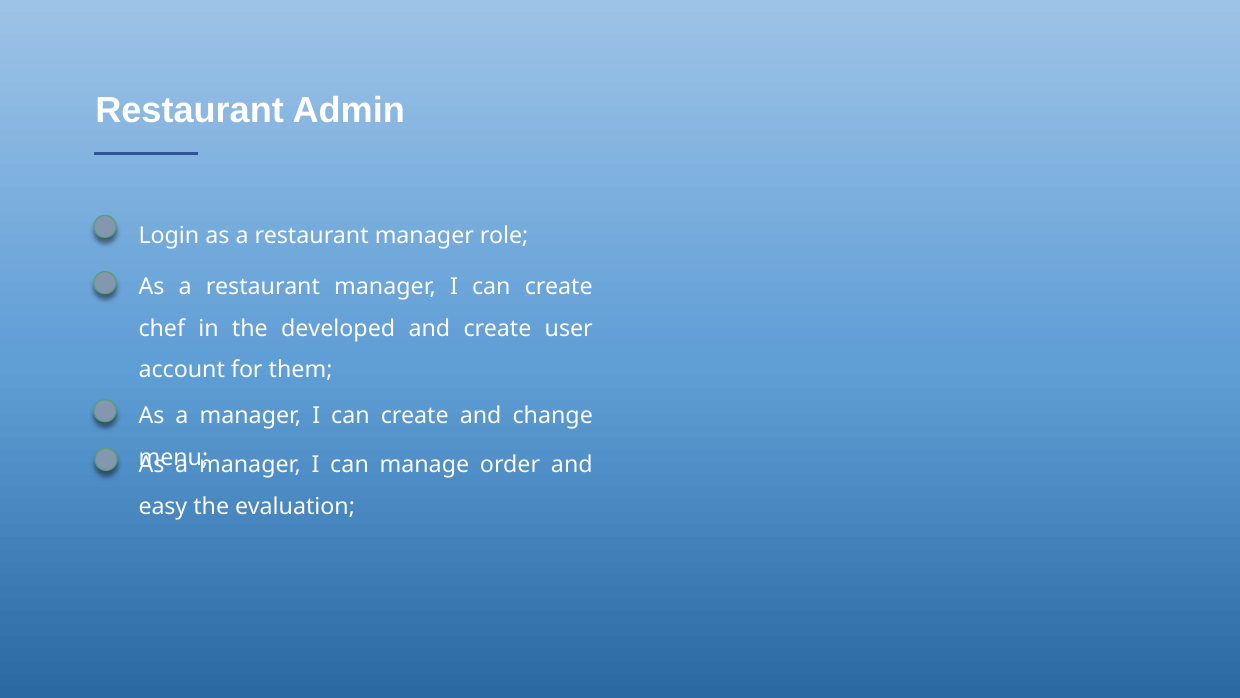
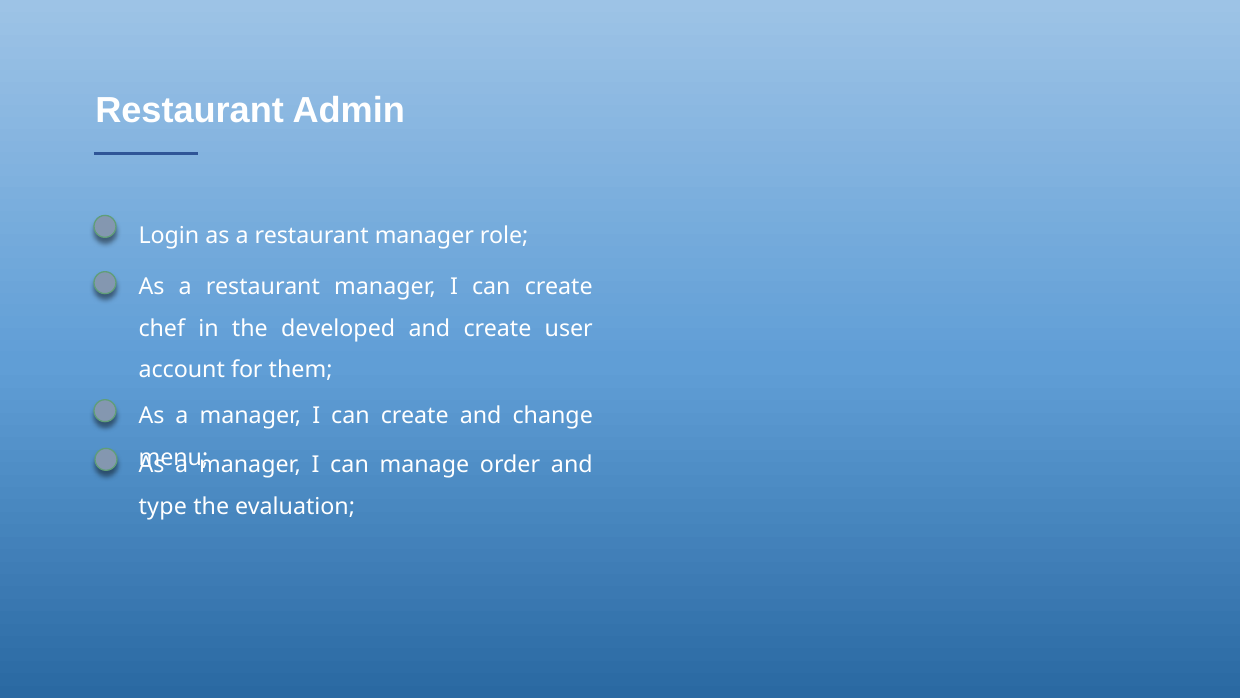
easy: easy -> type
